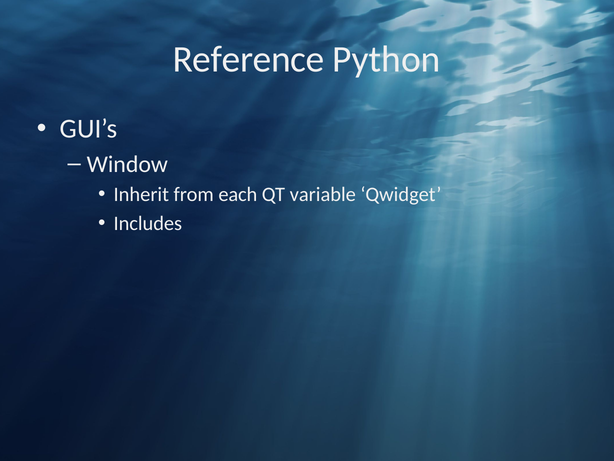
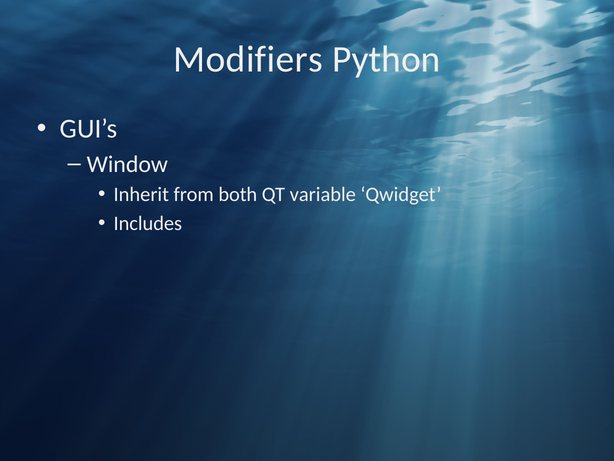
Reference: Reference -> Modifiers
each: each -> both
